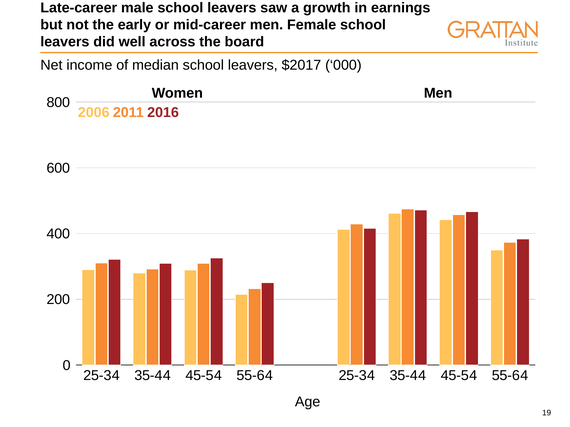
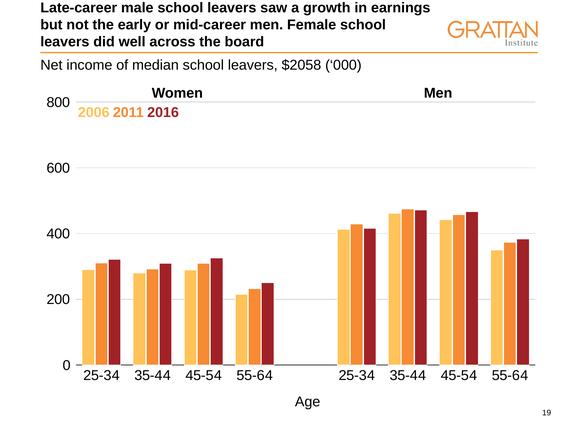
$2017: $2017 -> $2058
